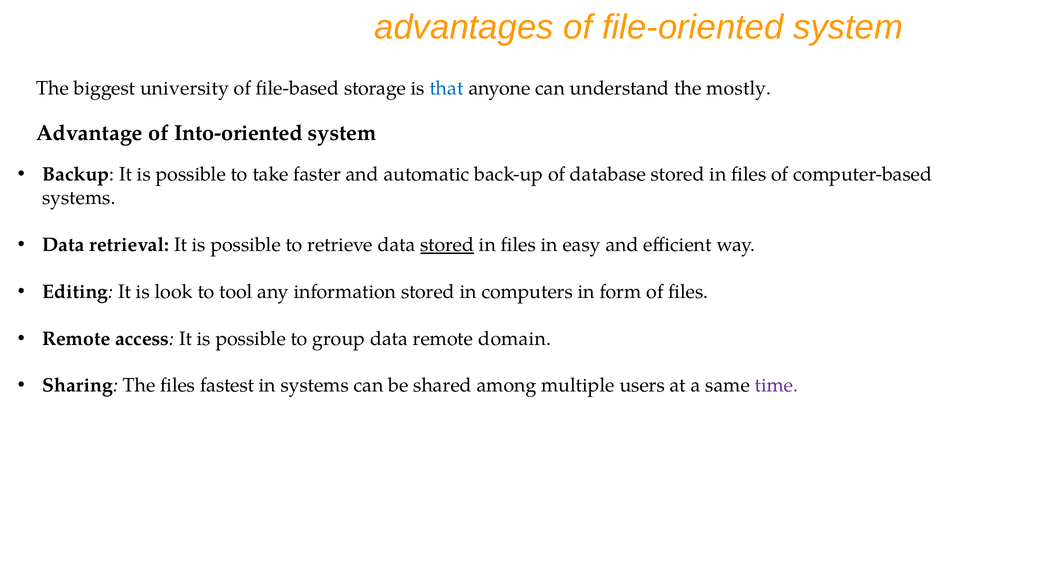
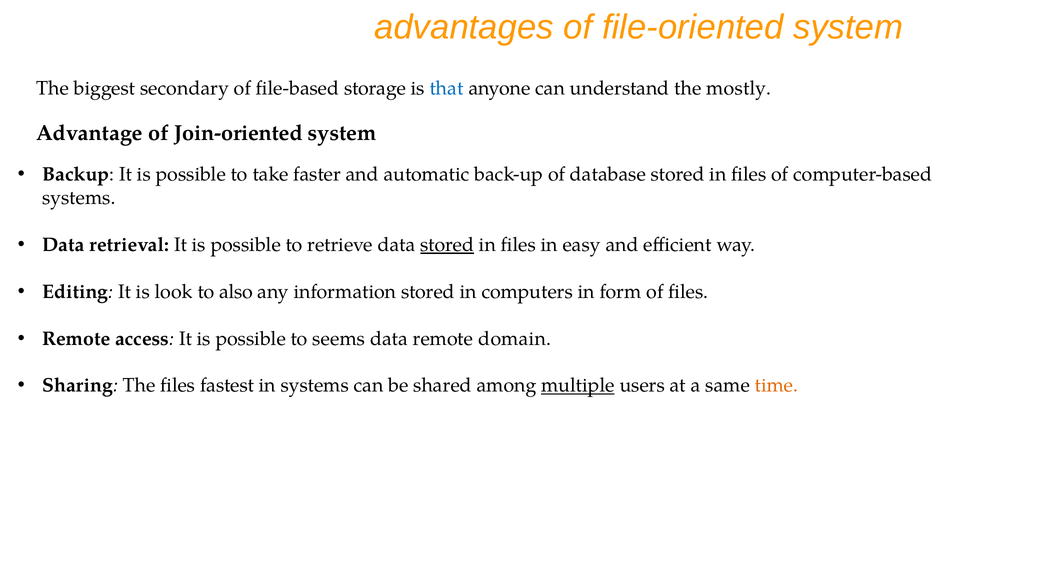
university: university -> secondary
Into-oriented: Into-oriented -> Join-oriented
tool: tool -> also
group: group -> seems
multiple underline: none -> present
time colour: purple -> orange
